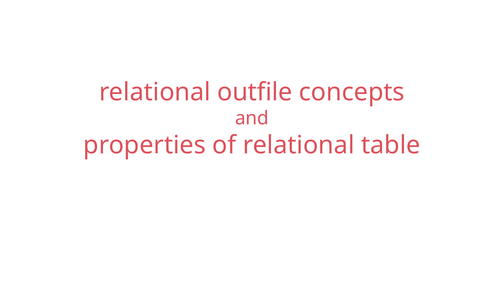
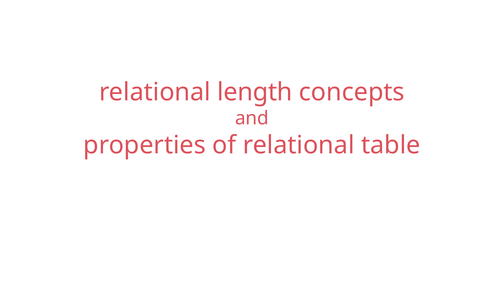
outfile: outfile -> length
